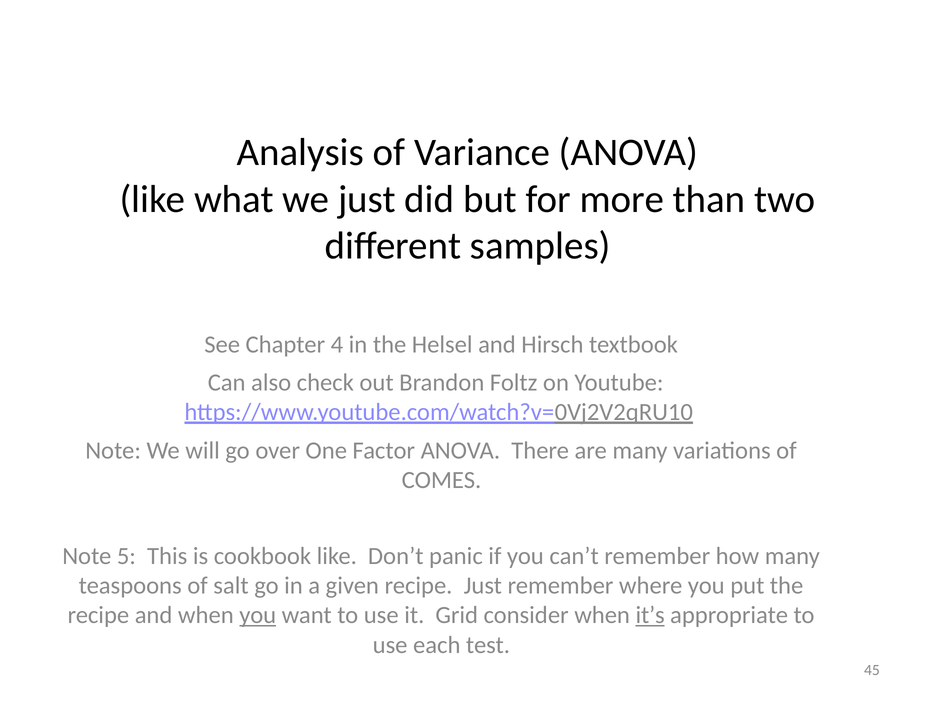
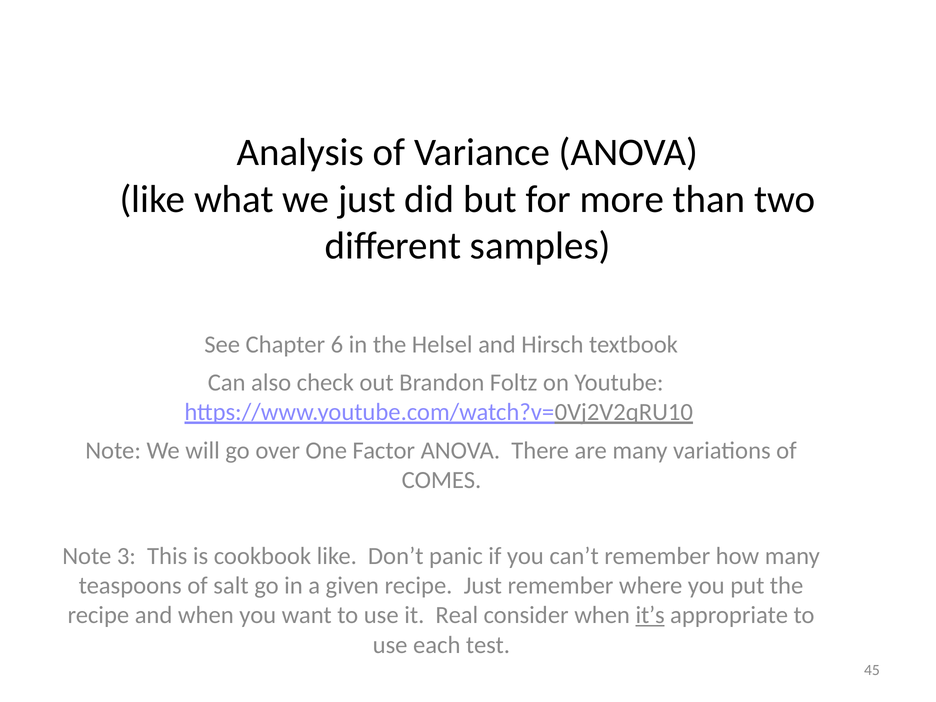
4: 4 -> 6
5: 5 -> 3
you at (258, 615) underline: present -> none
Grid: Grid -> Real
